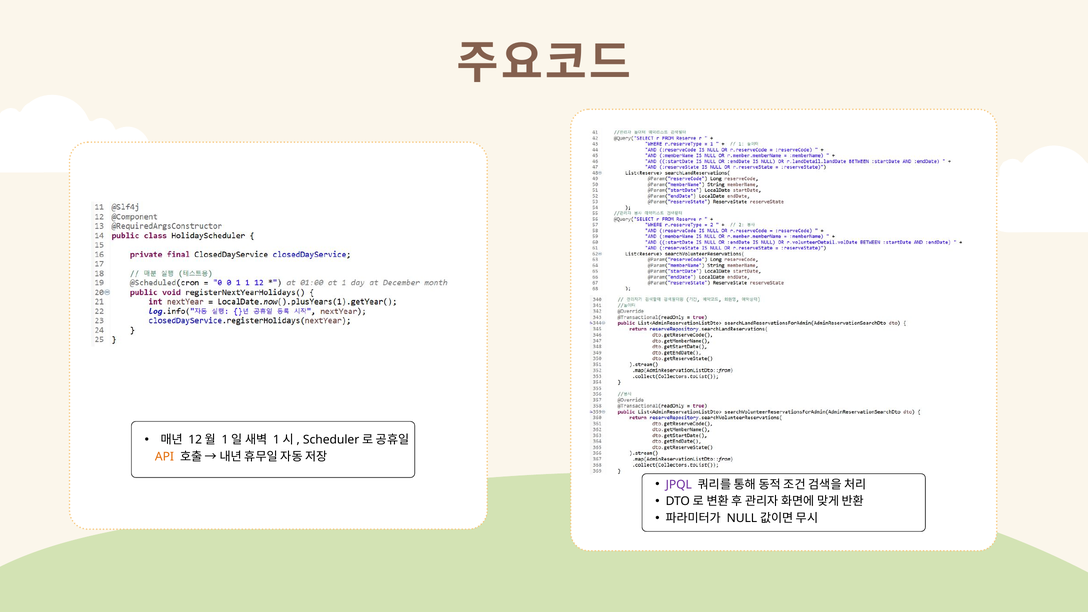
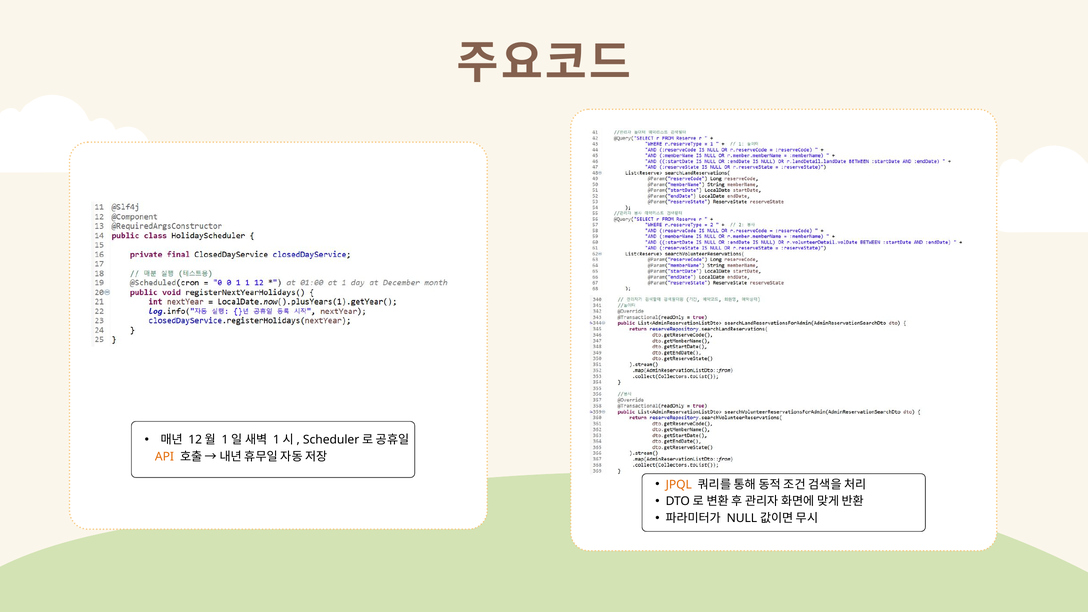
JPQL colour: purple -> orange
